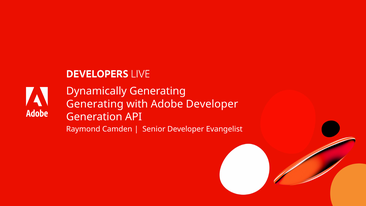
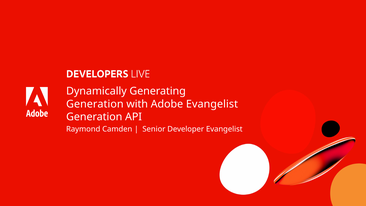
Generating at (95, 104): Generating -> Generation
Adobe Developer: Developer -> Evangelist
